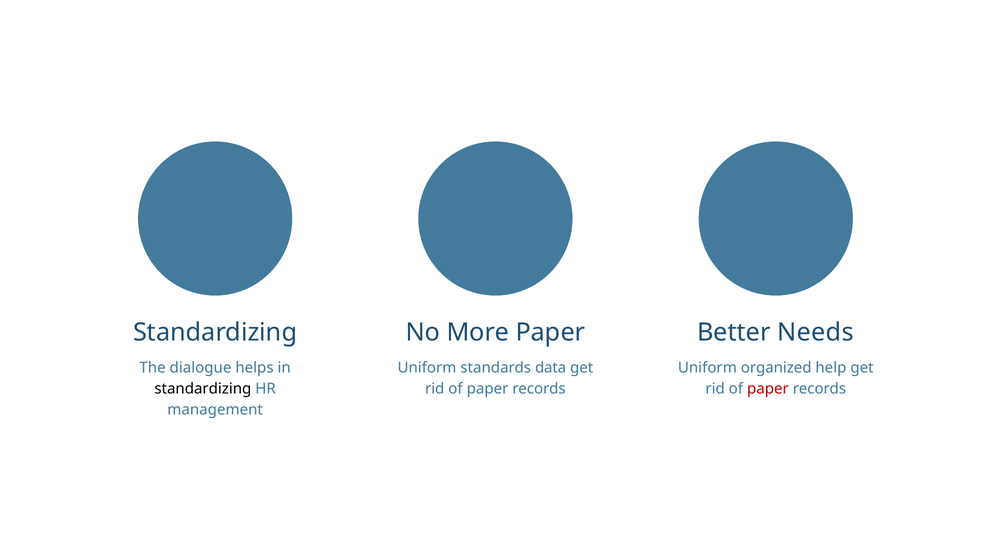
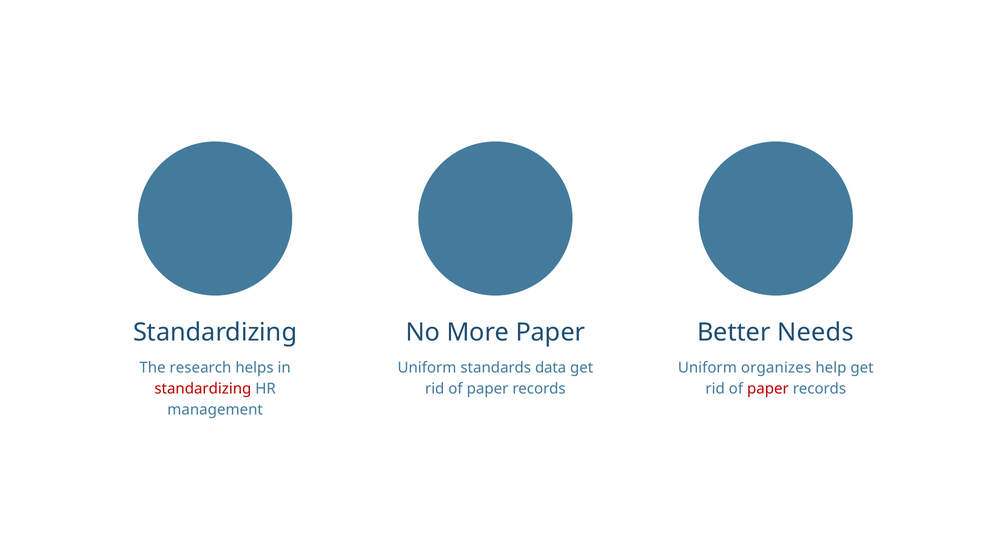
dialogue: dialogue -> research
organized: organized -> organizes
standardizing at (203, 389) colour: black -> red
